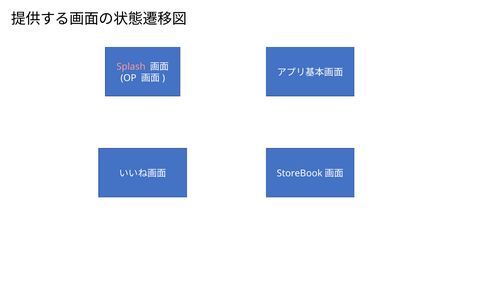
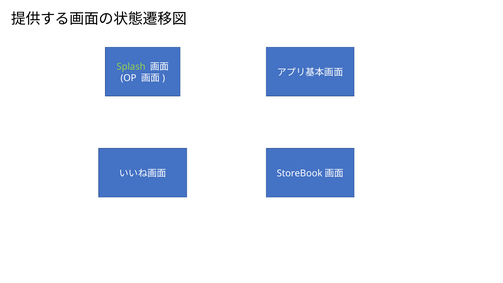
Splash colour: pink -> light green
